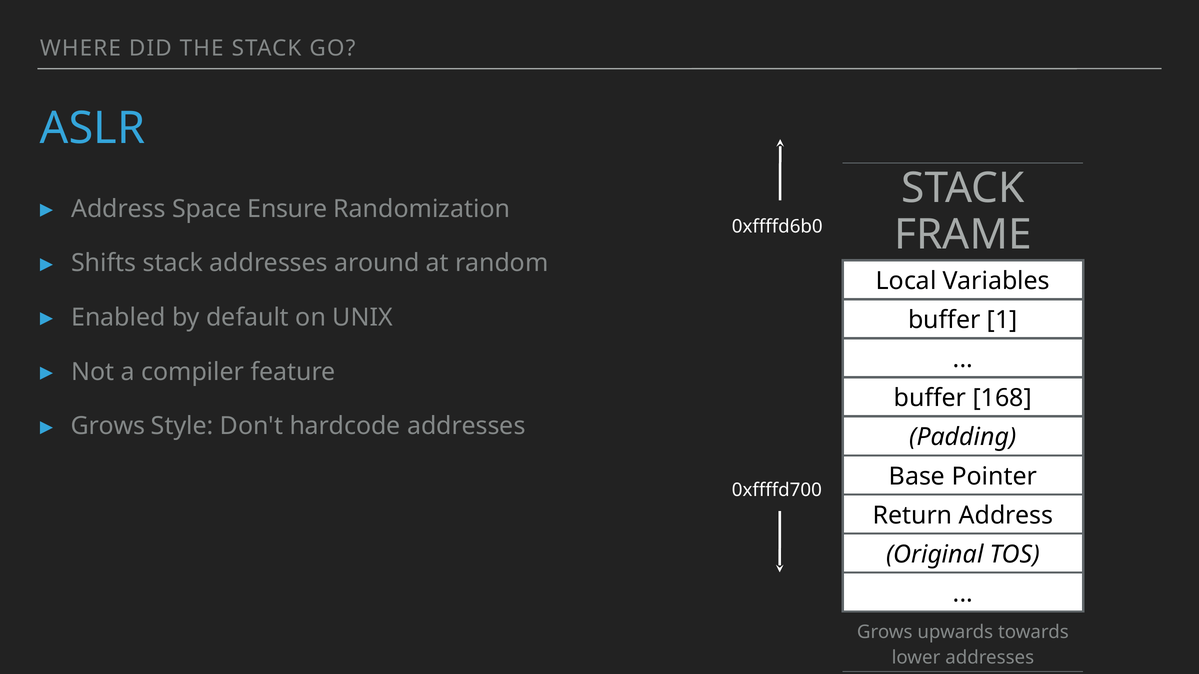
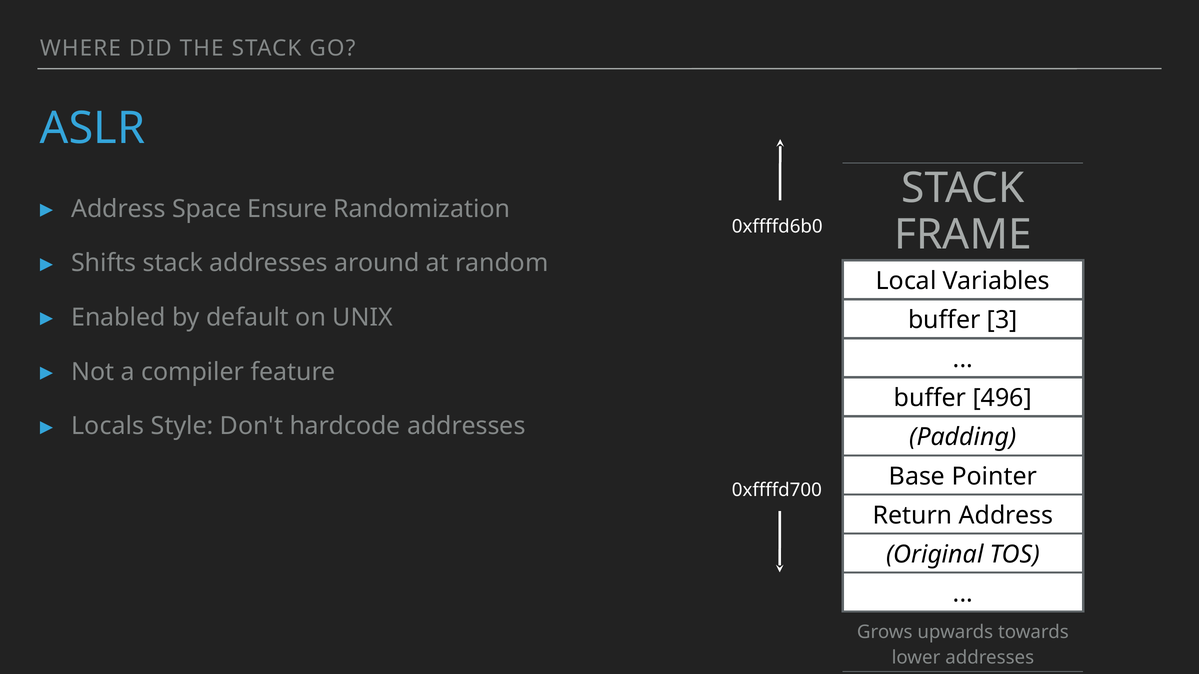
1: 1 -> 3
168: 168 -> 496
Grows at (108, 426): Grows -> Locals
